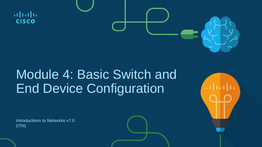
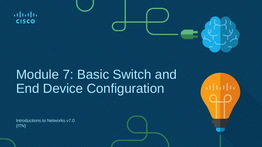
4: 4 -> 7
